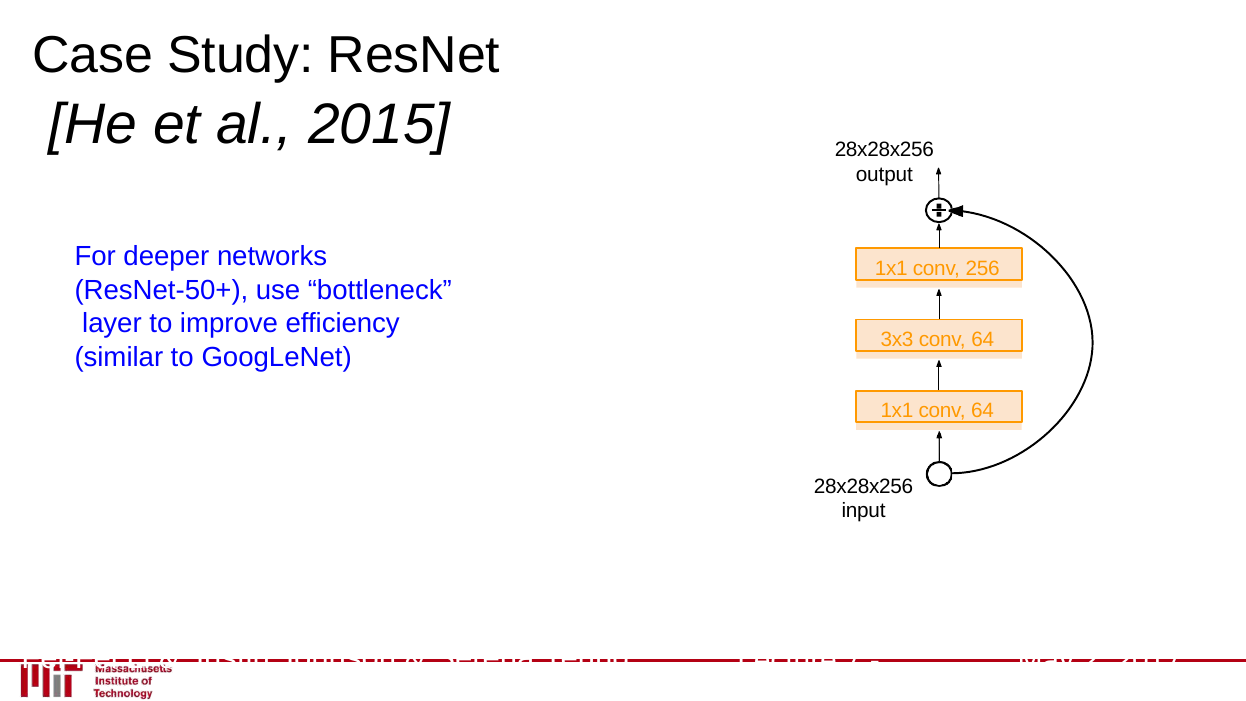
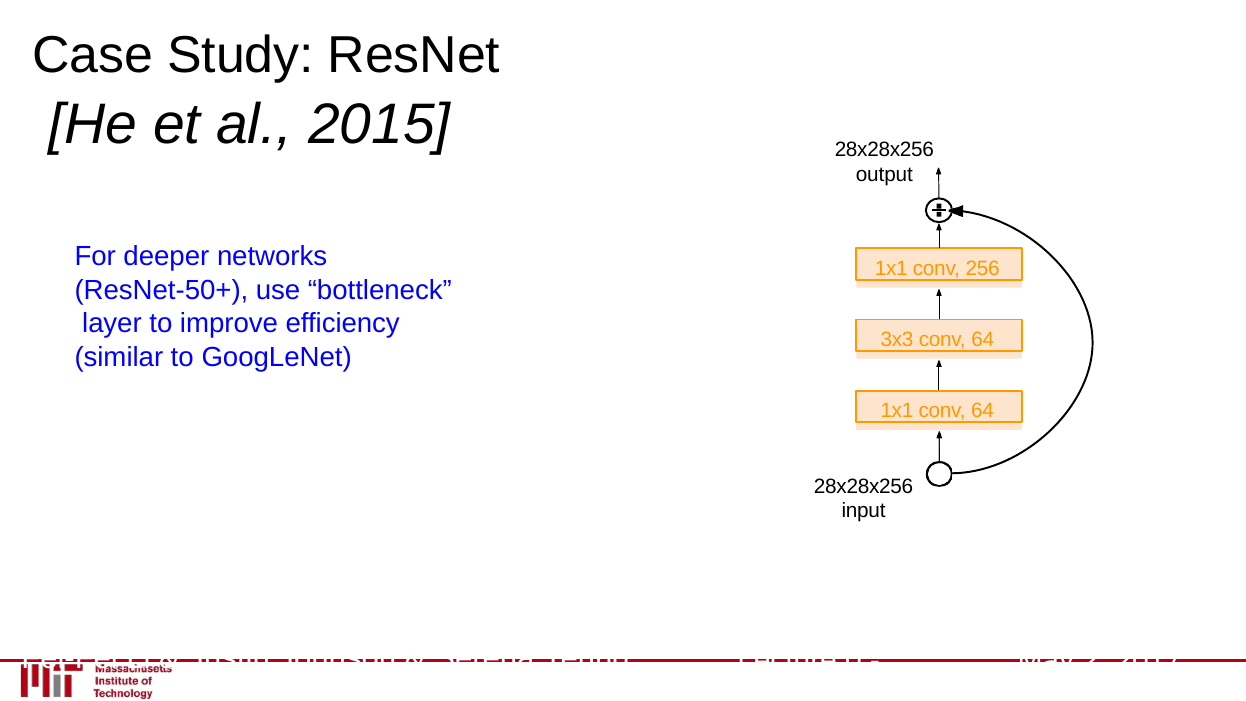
7: 7 -> 0
